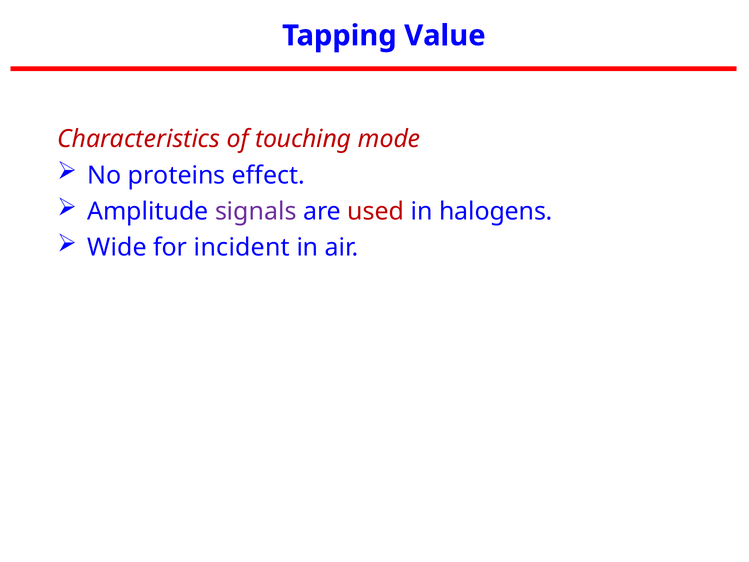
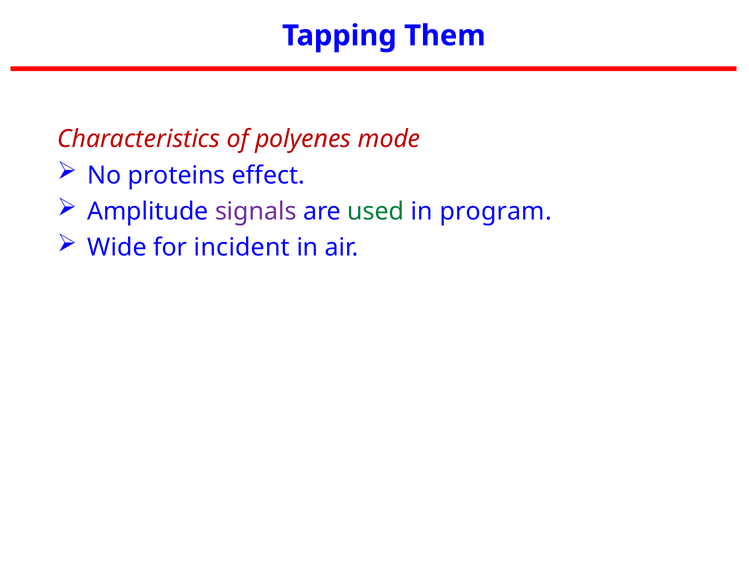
Value: Value -> Them
touching: touching -> polyenes
used colour: red -> green
halogens: halogens -> program
